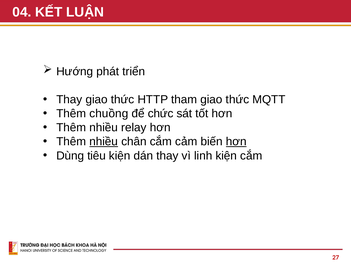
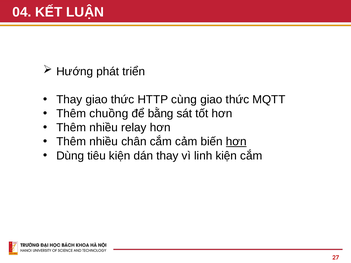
tham: tham -> cùng
chức: chức -> bằng
nhiều at (104, 142) underline: present -> none
